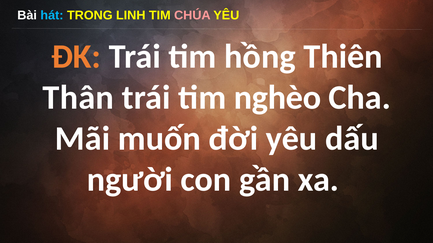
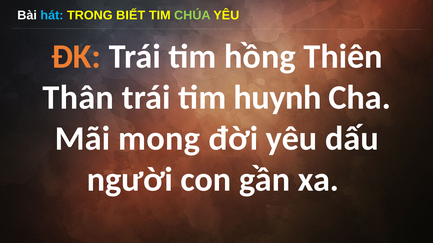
LINH: LINH -> BIẾT
CHÚA colour: pink -> light green
nghèo: nghèo -> huynh
muốn: muốn -> mong
